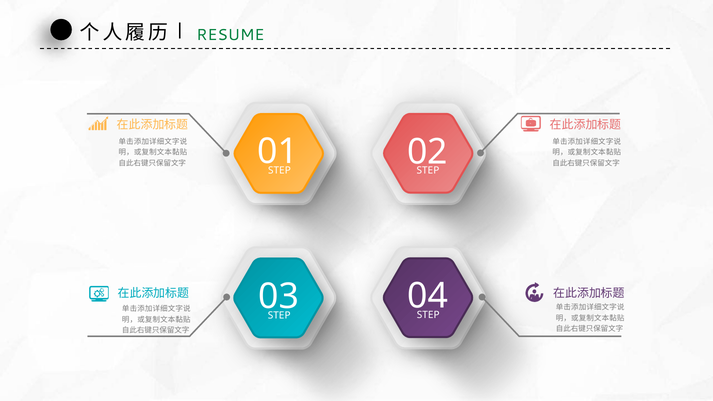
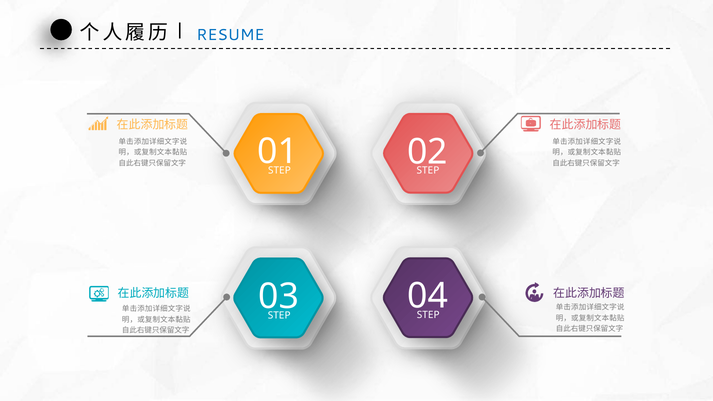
RESUME colour: green -> blue
